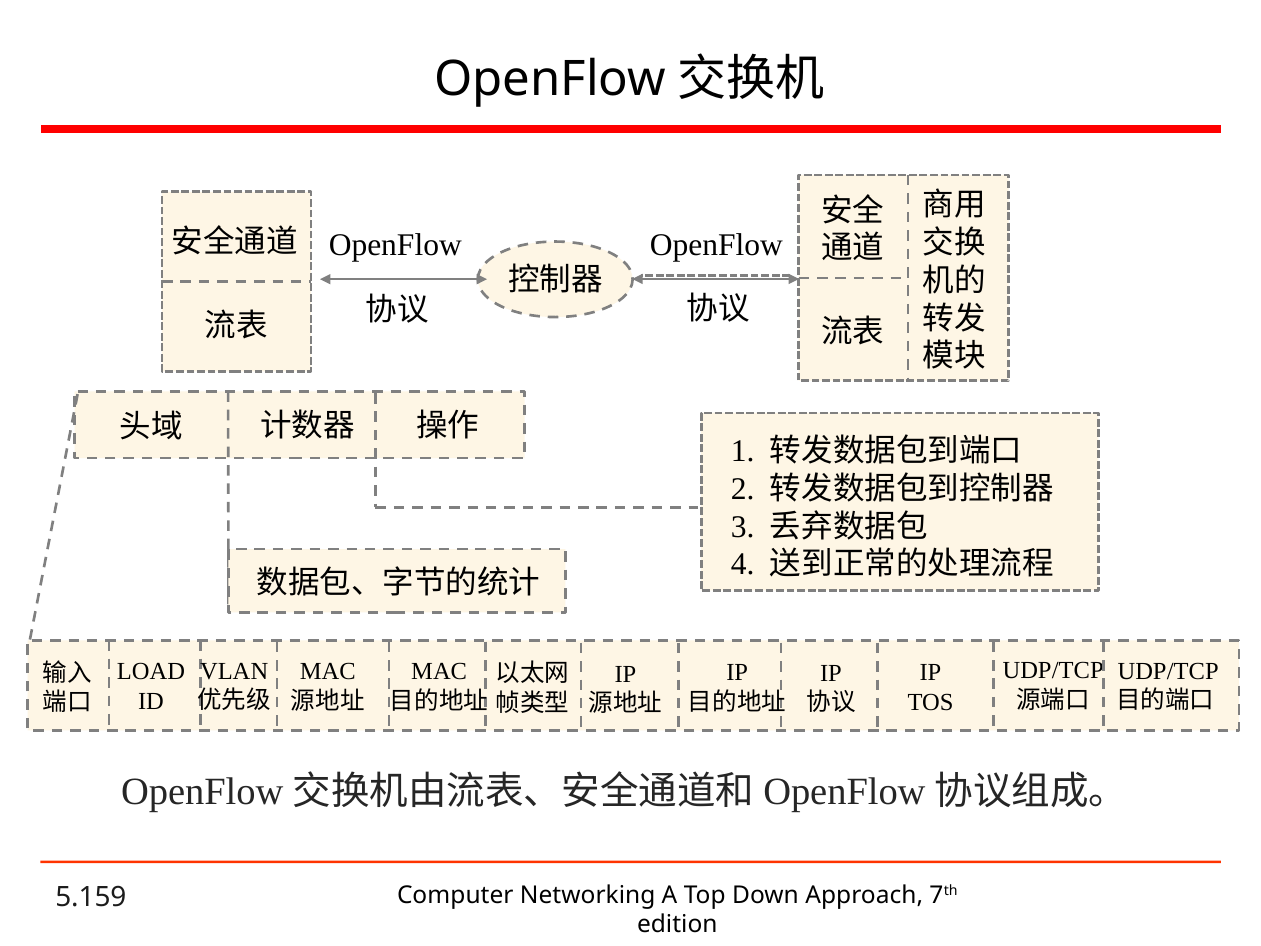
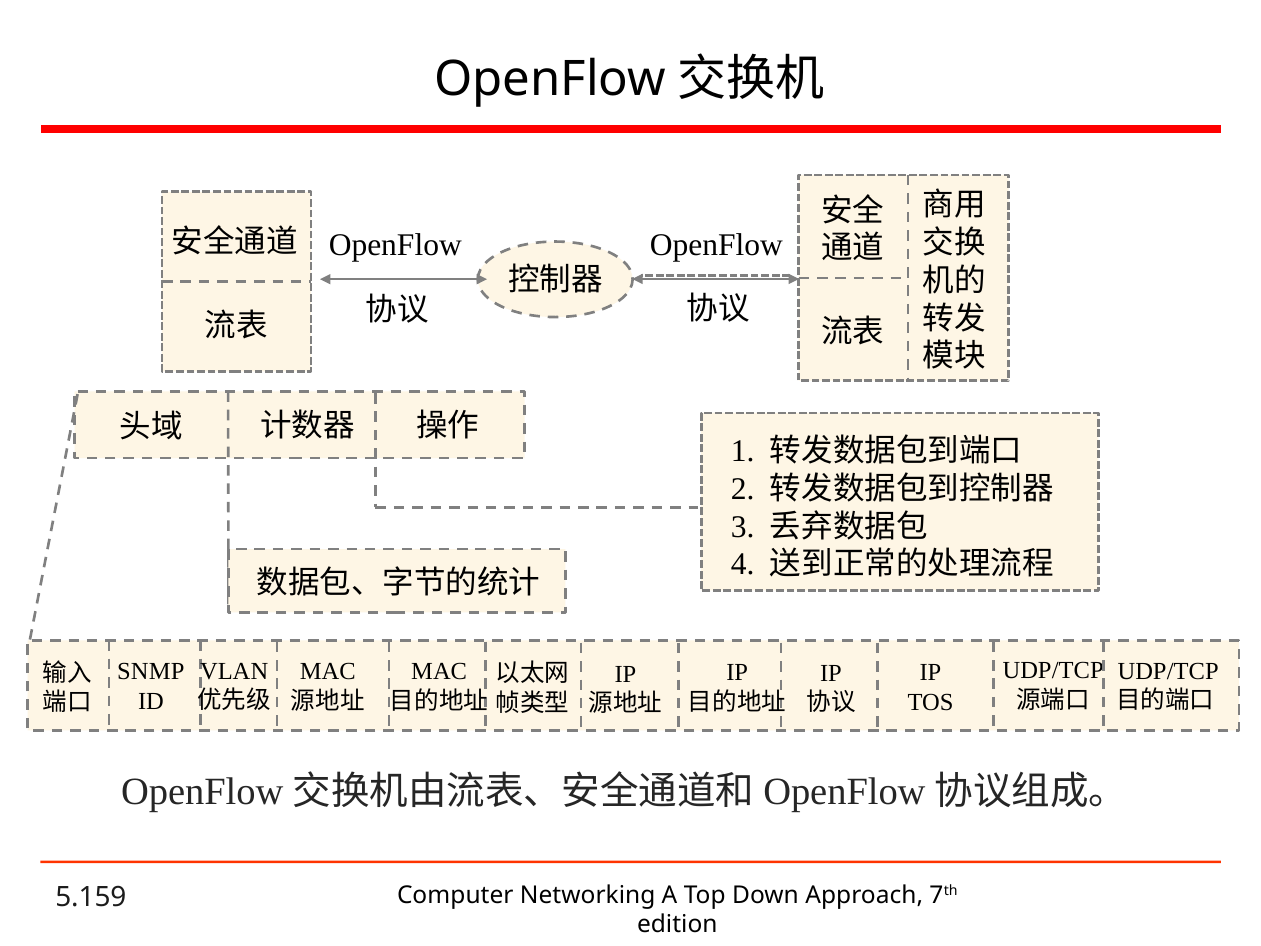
LOAD: LOAD -> SNMP
